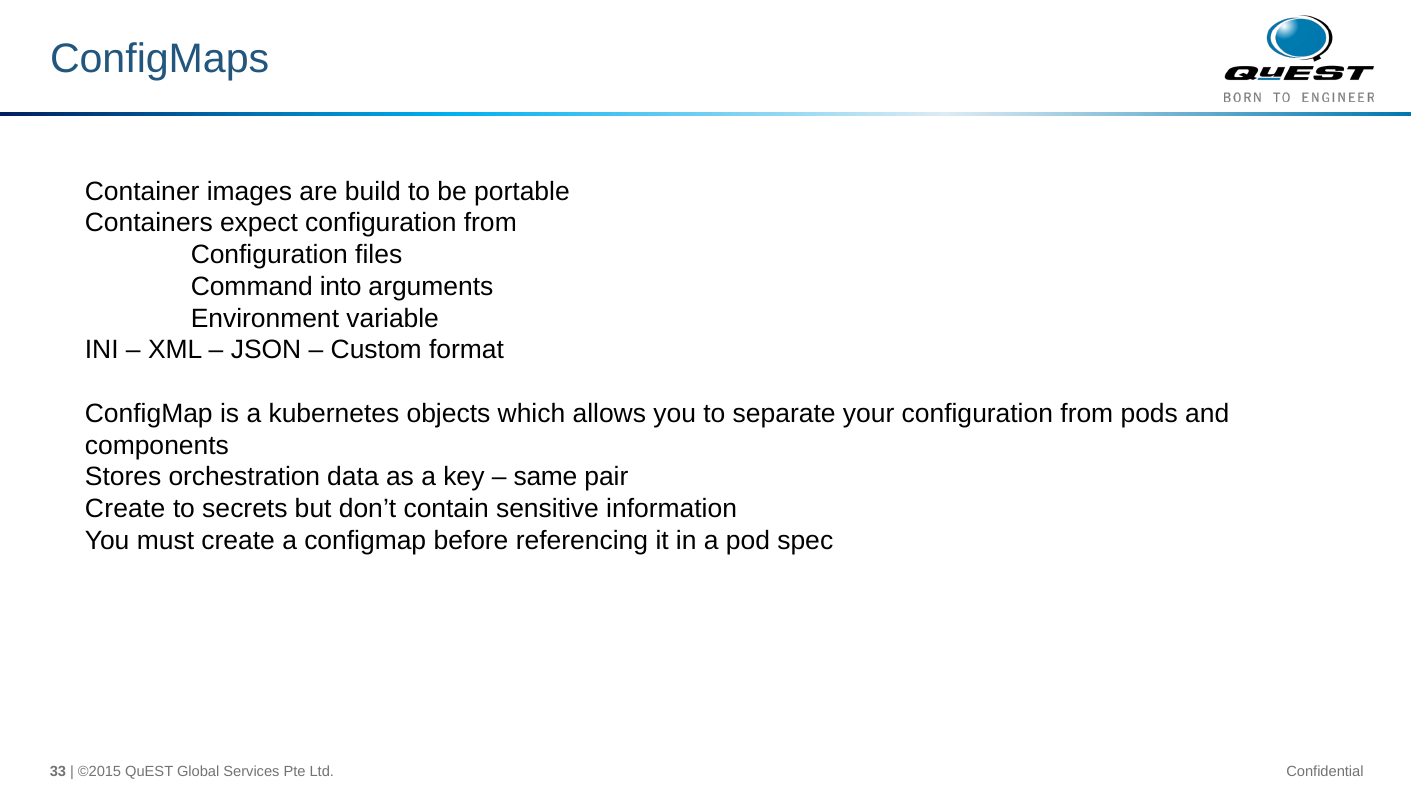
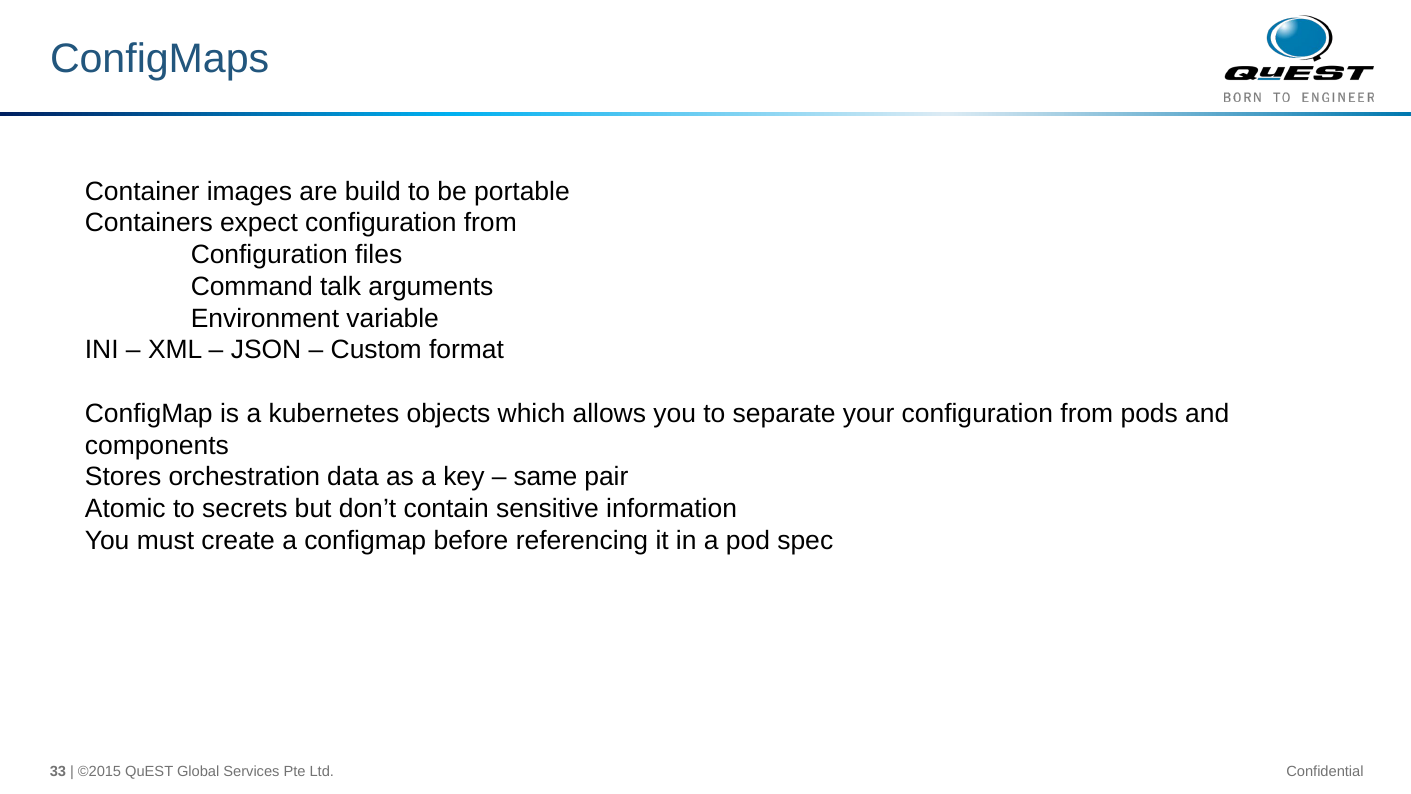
into: into -> talk
Create at (125, 509): Create -> Atomic
